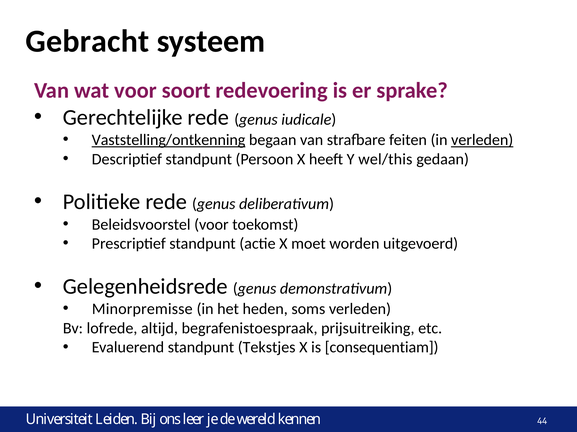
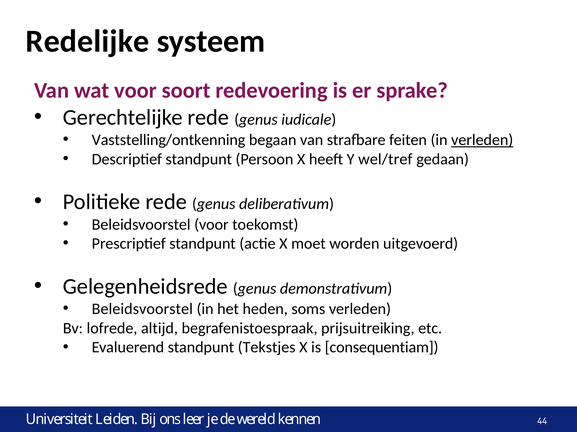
Gebracht: Gebracht -> Redelijke
Vaststelling/ontkenning underline: present -> none
wel/this: wel/this -> wel/tref
Minorpremisse at (142, 309): Minorpremisse -> Beleidsvoorstel
